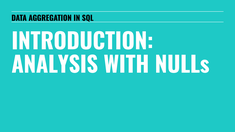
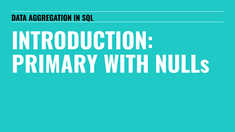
ANALYSIS: ANALYSIS -> PRIMARY
